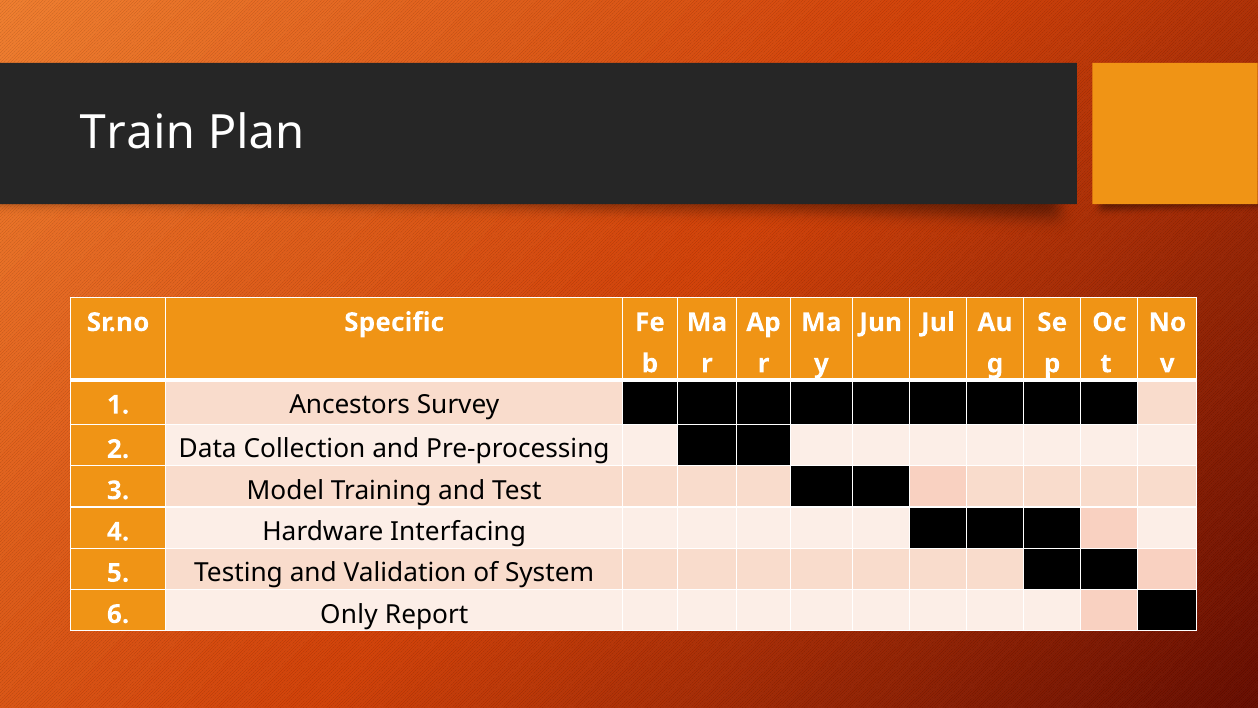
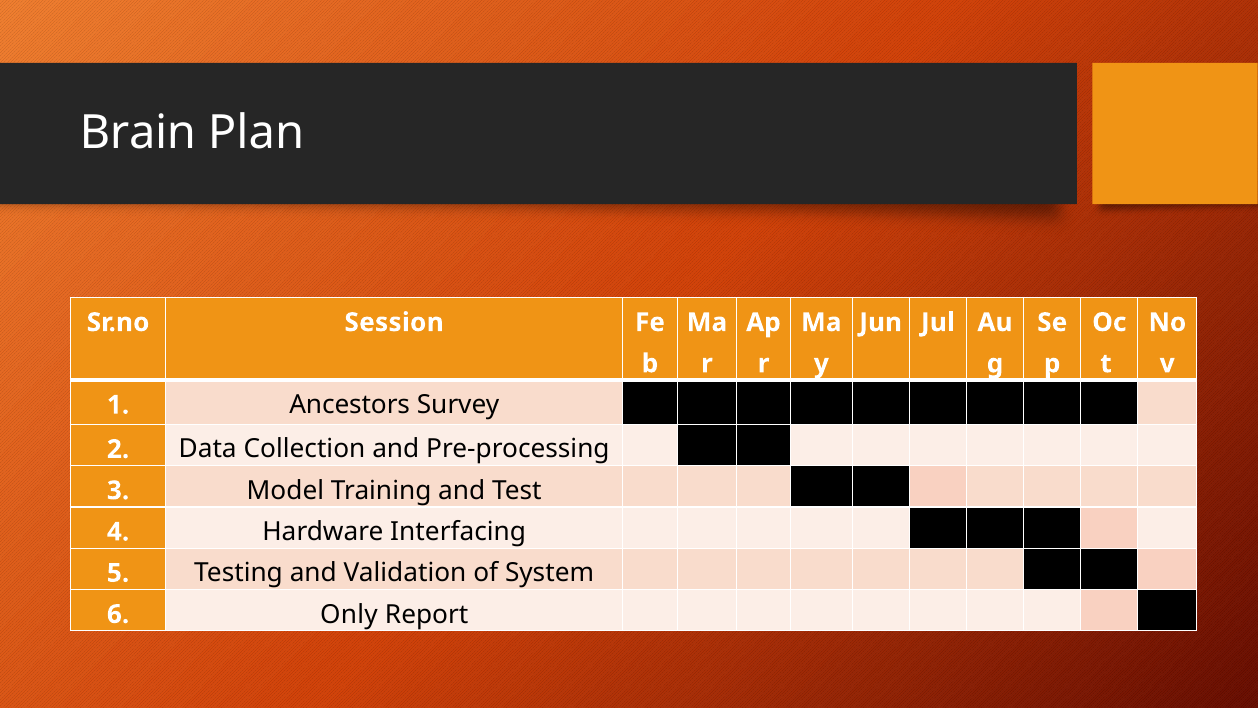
Train: Train -> Brain
Specific: Specific -> Session
